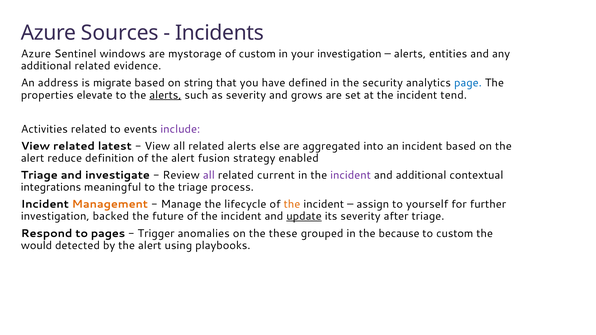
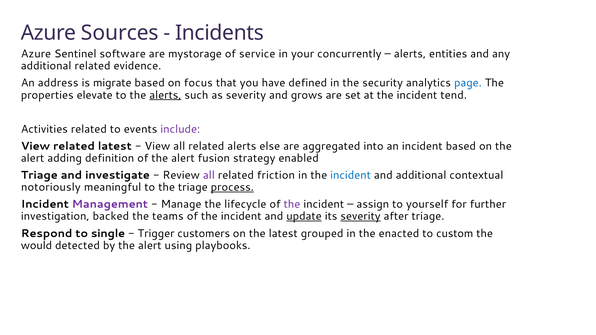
windows: windows -> software
of custom: custom -> service
your investigation: investigation -> concurrently
string: string -> focus
reduce: reduce -> adding
current: current -> friction
incident at (351, 175) colour: purple -> blue
integrations: integrations -> notoriously
process underline: none -> present
Management colour: orange -> purple
the at (292, 204) colour: orange -> purple
future: future -> teams
severity at (360, 216) underline: none -> present
pages: pages -> single
anomalies: anomalies -> customers
the these: these -> latest
because: because -> enacted
